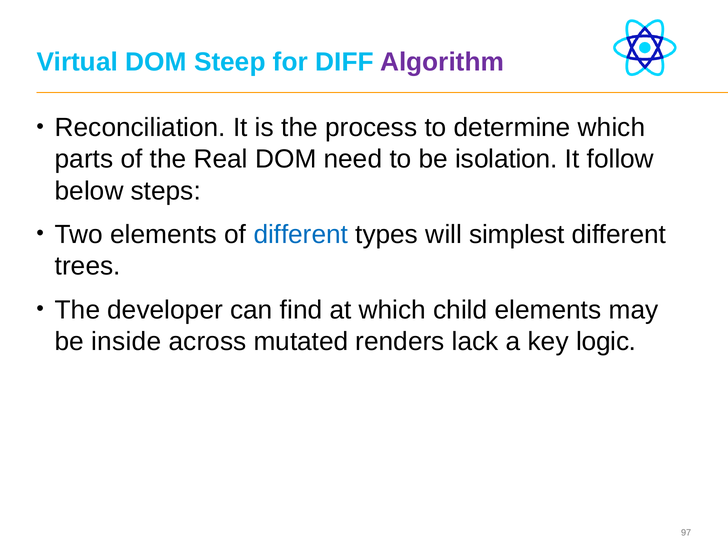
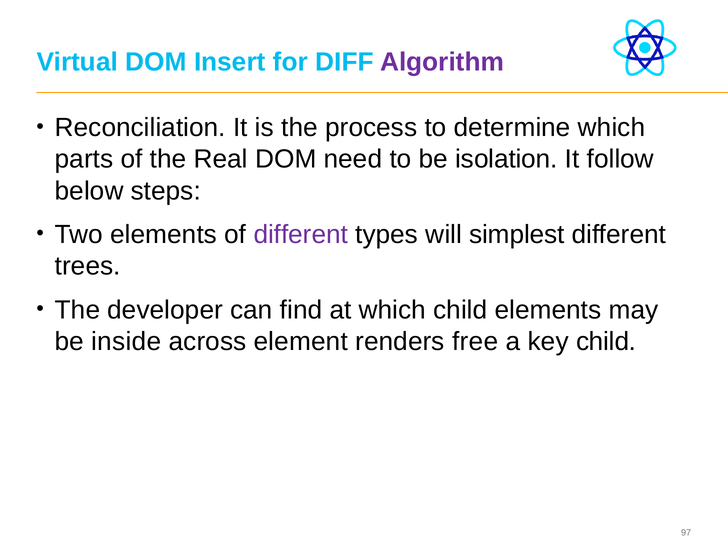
Steep: Steep -> Insert
different at (301, 235) colour: blue -> purple
mutated: mutated -> element
lack: lack -> free
key logic: logic -> child
